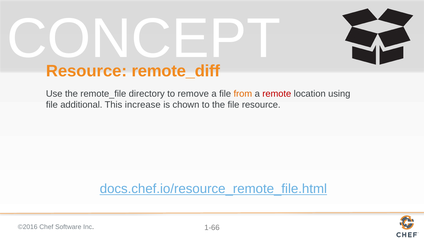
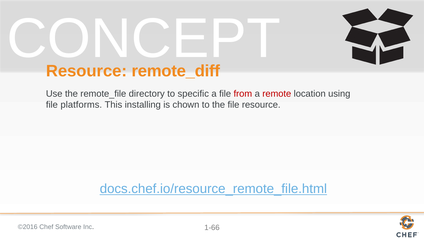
remove: remove -> specific
from colour: orange -> red
additional: additional -> platforms
increase: increase -> installing
